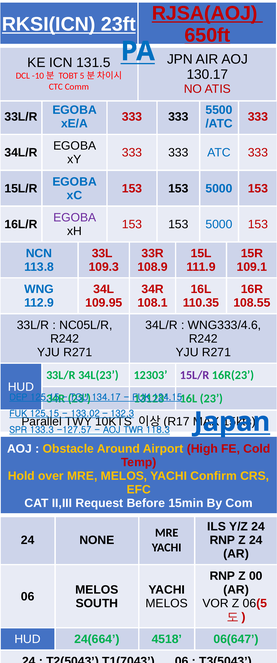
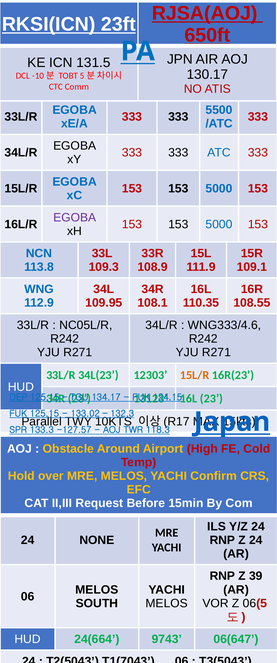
15L/R at (195, 375) colour: purple -> orange
00: 00 -> 39
4518: 4518 -> 9743
